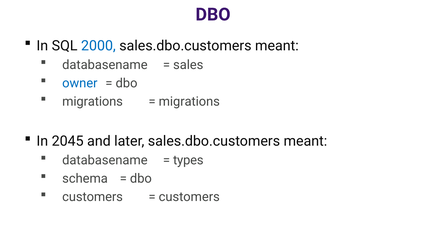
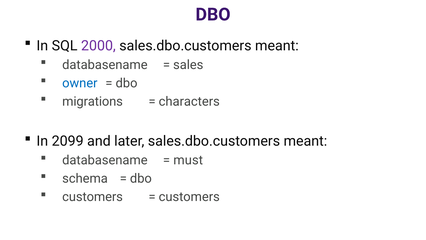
2000 colour: blue -> purple
migrations at (189, 101): migrations -> characters
2045: 2045 -> 2099
types: types -> must
